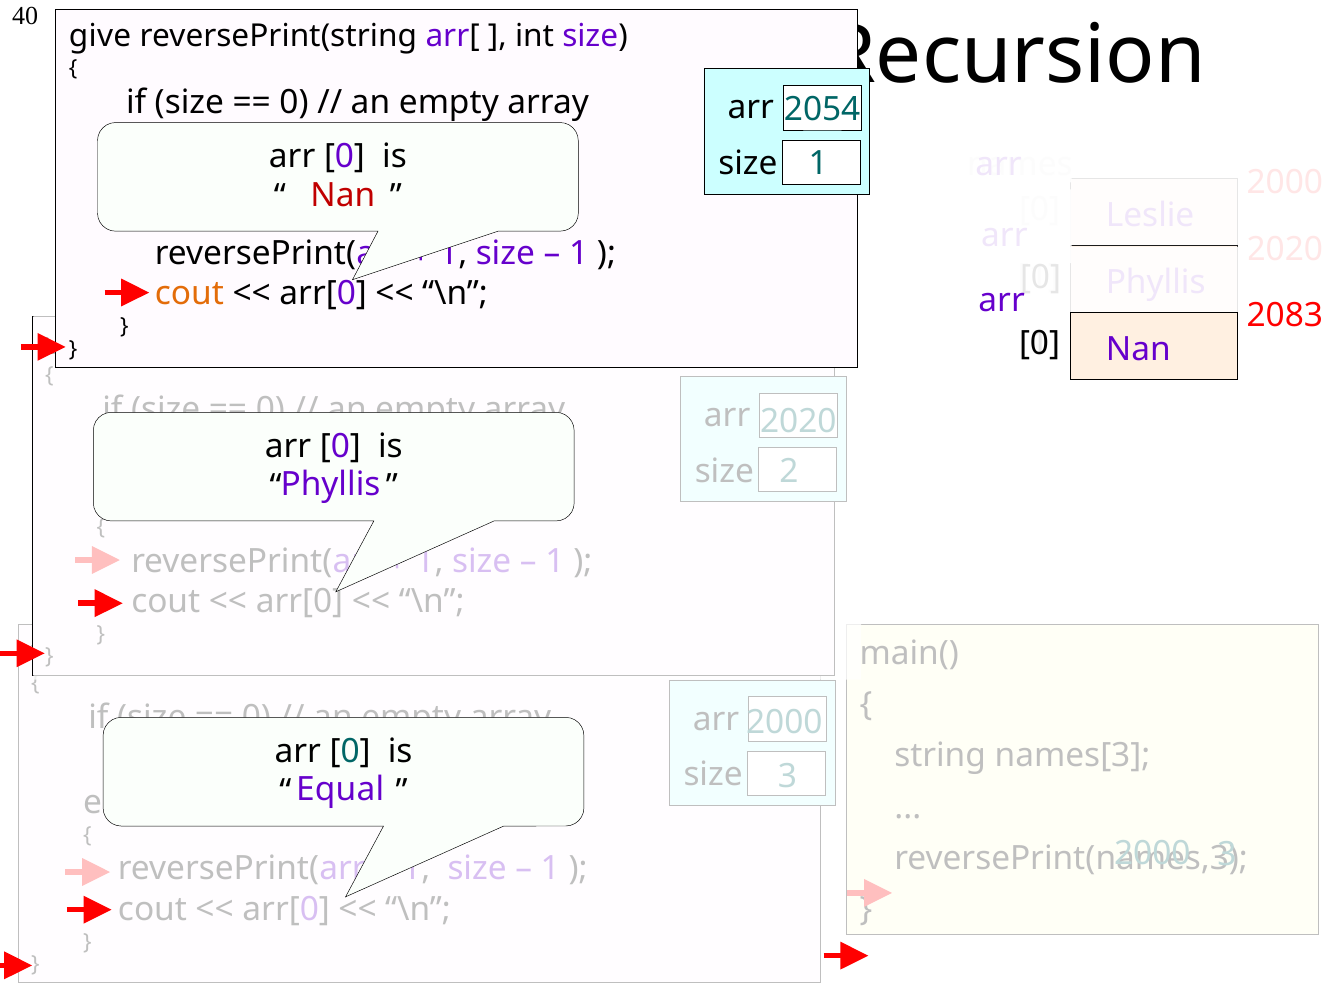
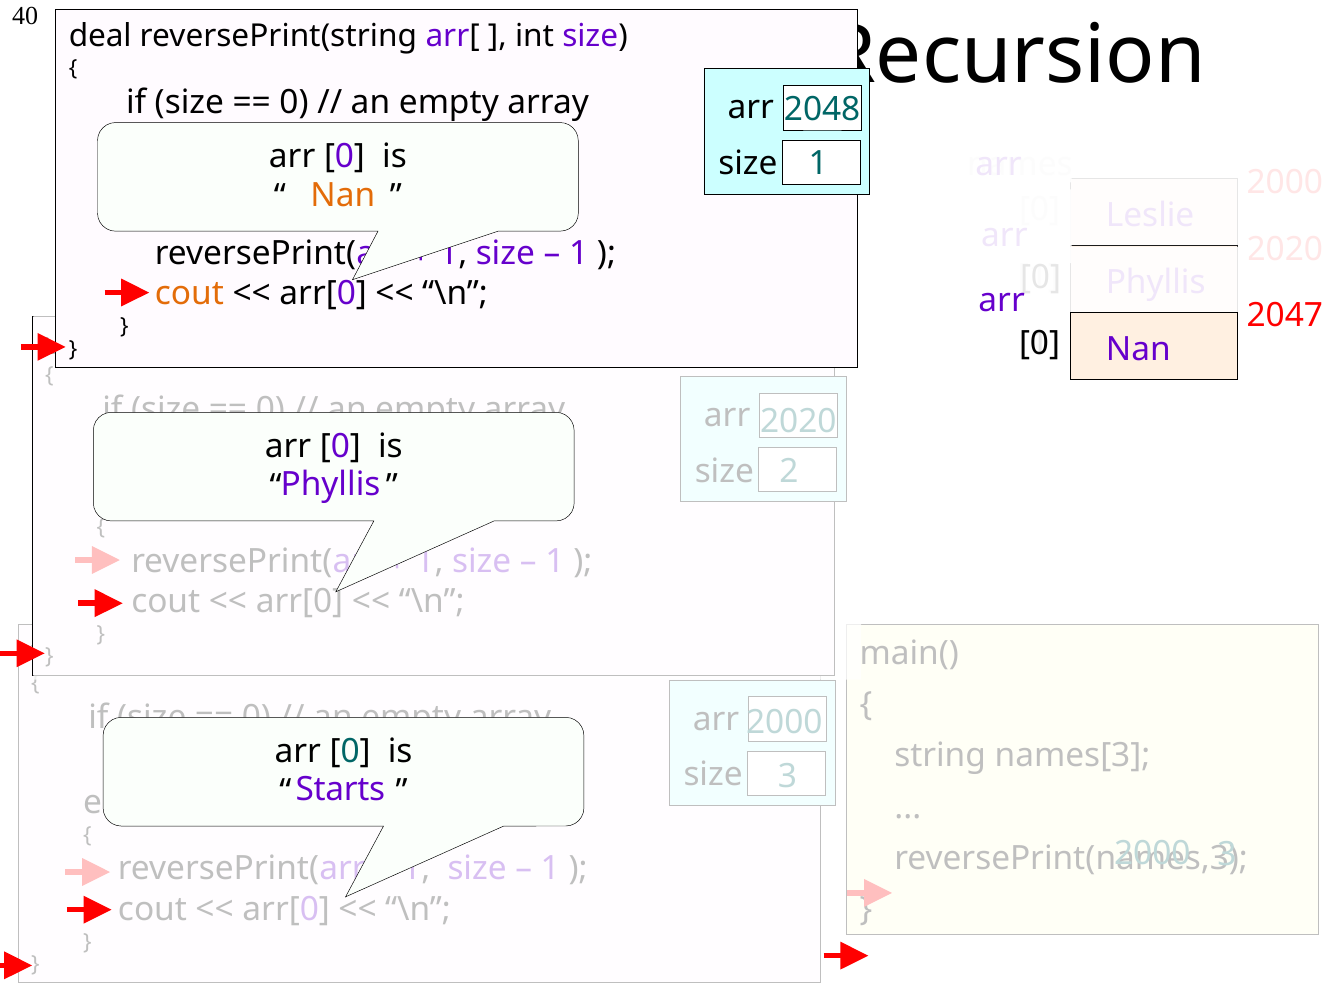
give: give -> deal
2054: 2054 -> 2048
Nan at (343, 196) colour: red -> orange
2083: 2083 -> 2047
Equal: Equal -> Starts
